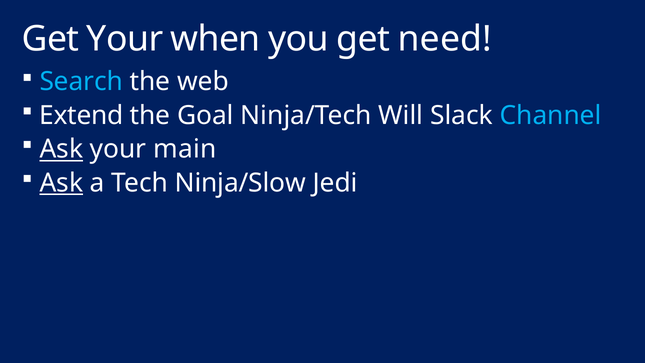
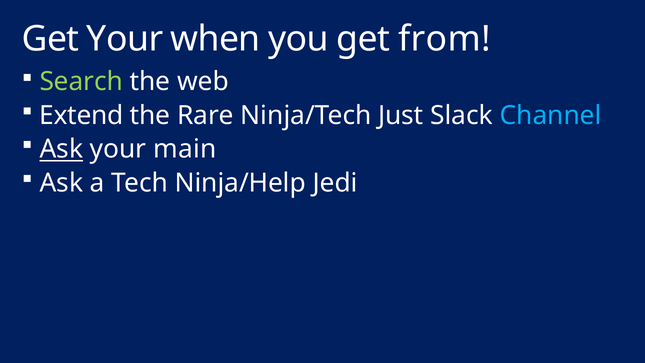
need: need -> from
Search colour: light blue -> light green
Goal: Goal -> Rare
Will: Will -> Just
Ask at (61, 183) underline: present -> none
Ninja/Slow: Ninja/Slow -> Ninja/Help
